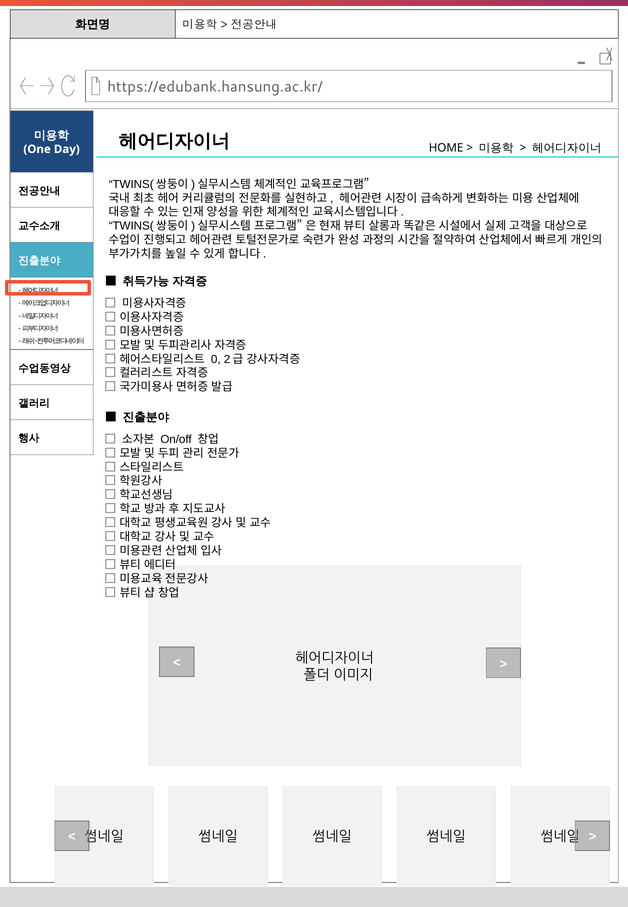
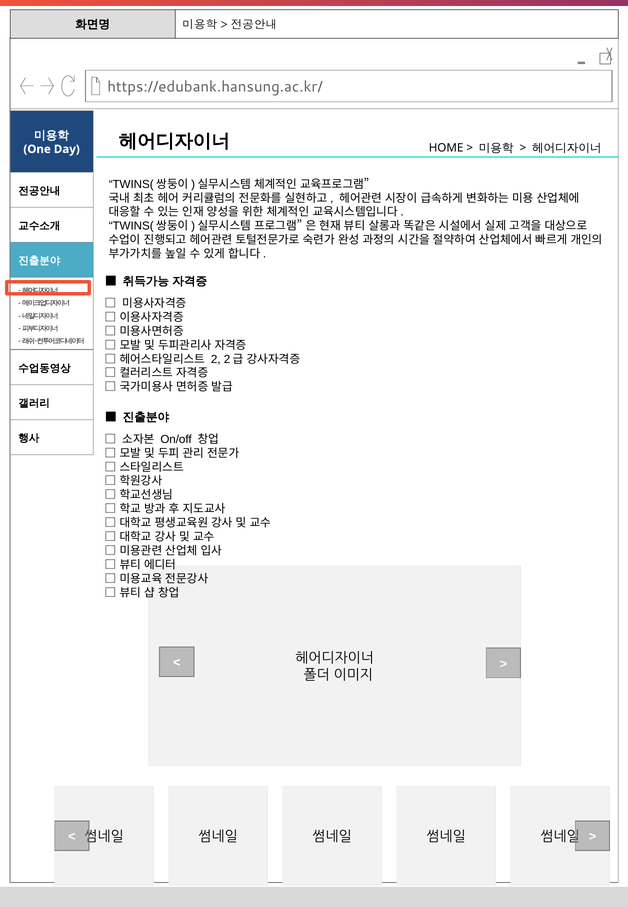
0: 0 -> 2
